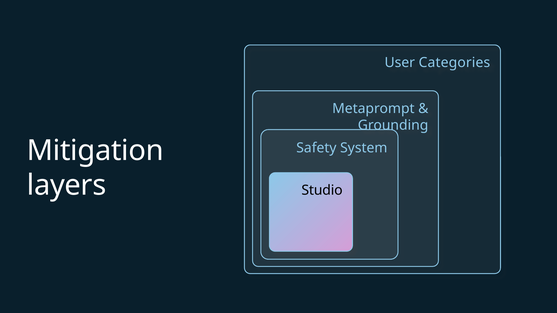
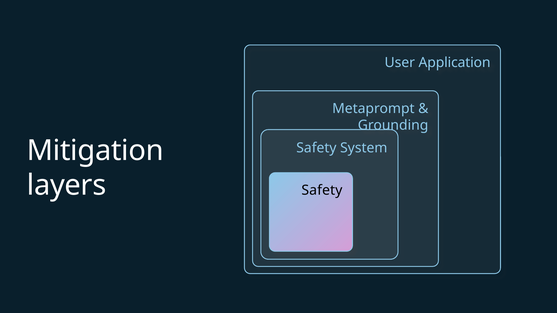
Categories: Categories -> Application
Studio at (322, 191): Studio -> Safety
